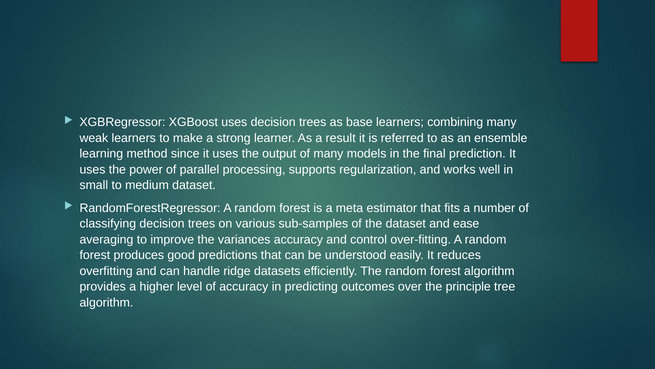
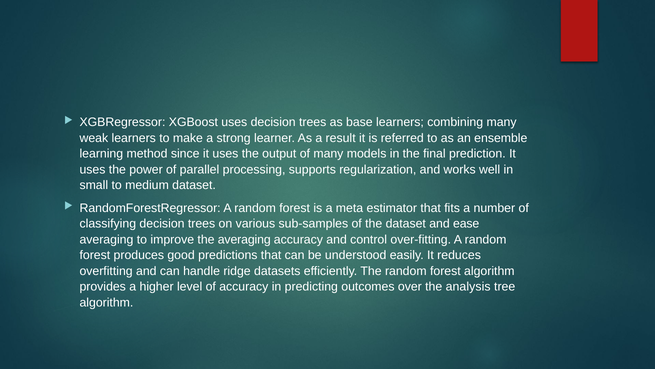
the variances: variances -> averaging
principle: principle -> analysis
